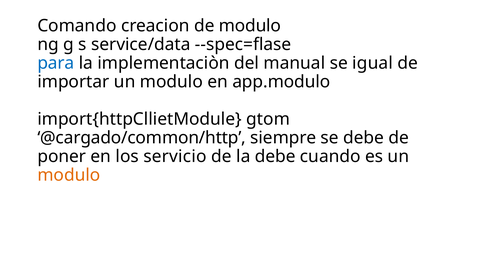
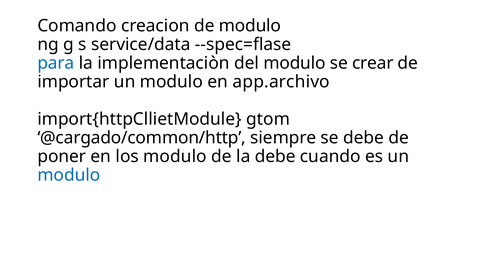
del manual: manual -> modulo
igual: igual -> crear
app.modulo: app.modulo -> app.archivo
los servicio: servicio -> modulo
modulo at (69, 176) colour: orange -> blue
